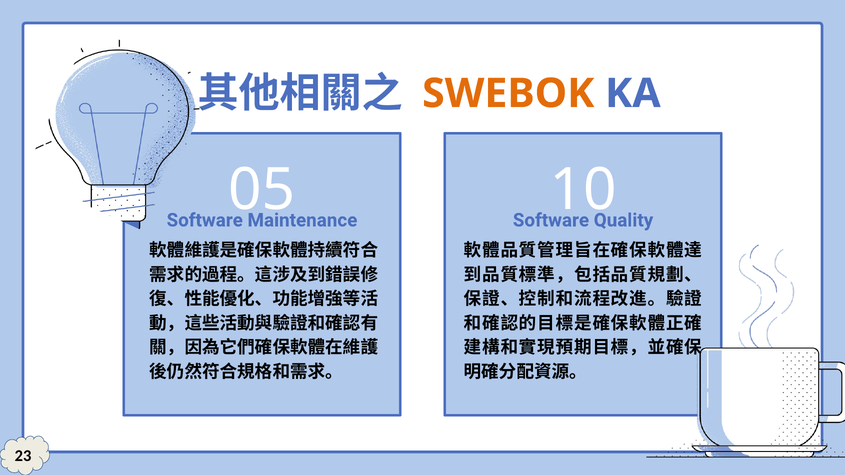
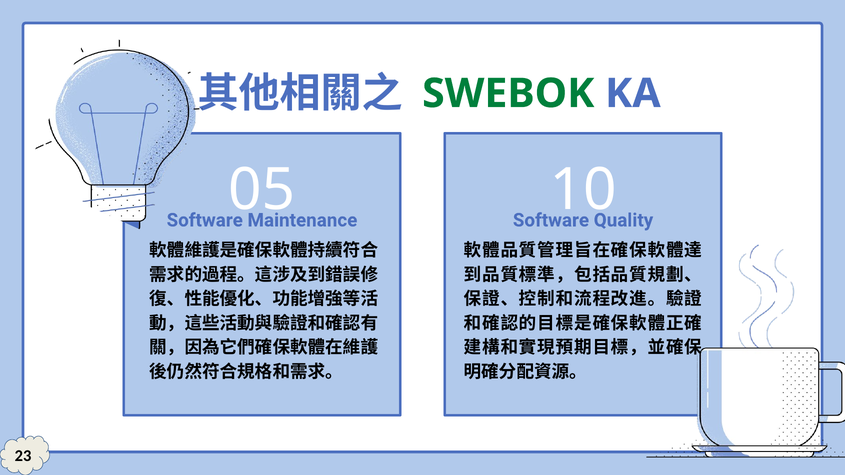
SWEBOK colour: orange -> green
